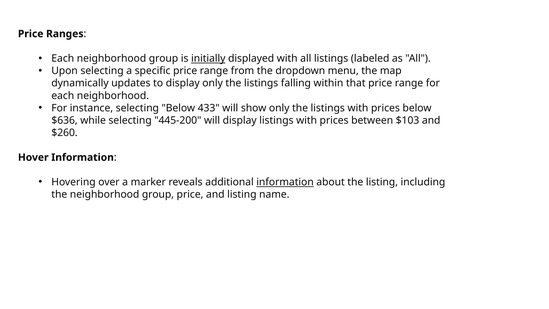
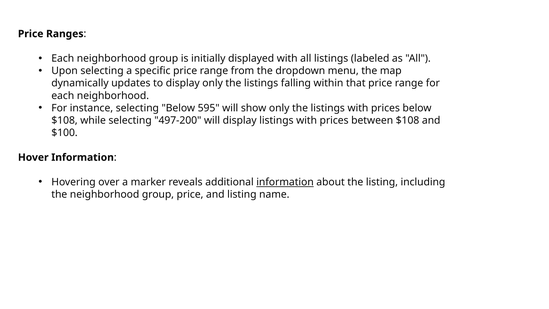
initially underline: present -> none
433: 433 -> 595
$636 at (65, 120): $636 -> $108
445-200: 445-200 -> 497-200
between $103: $103 -> $108
$260: $260 -> $100
